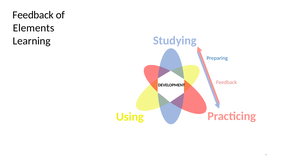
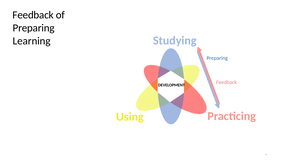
Elements at (34, 28): Elements -> Preparing
